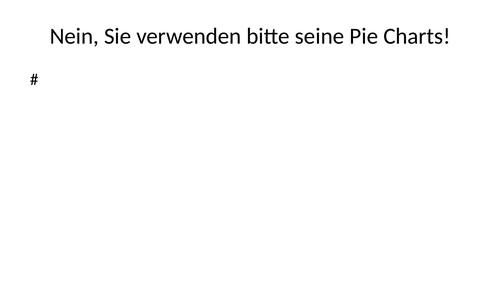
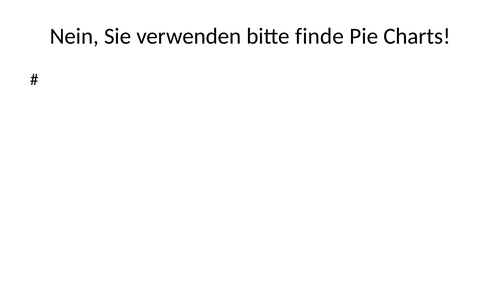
seine: seine -> finde
